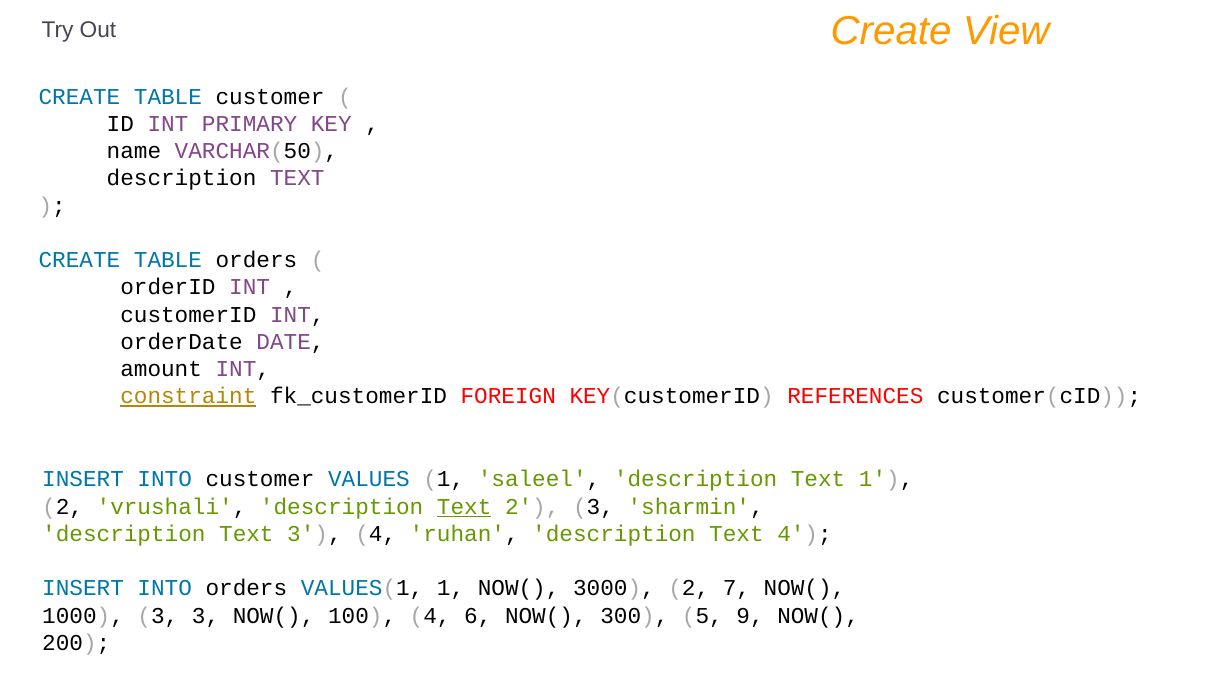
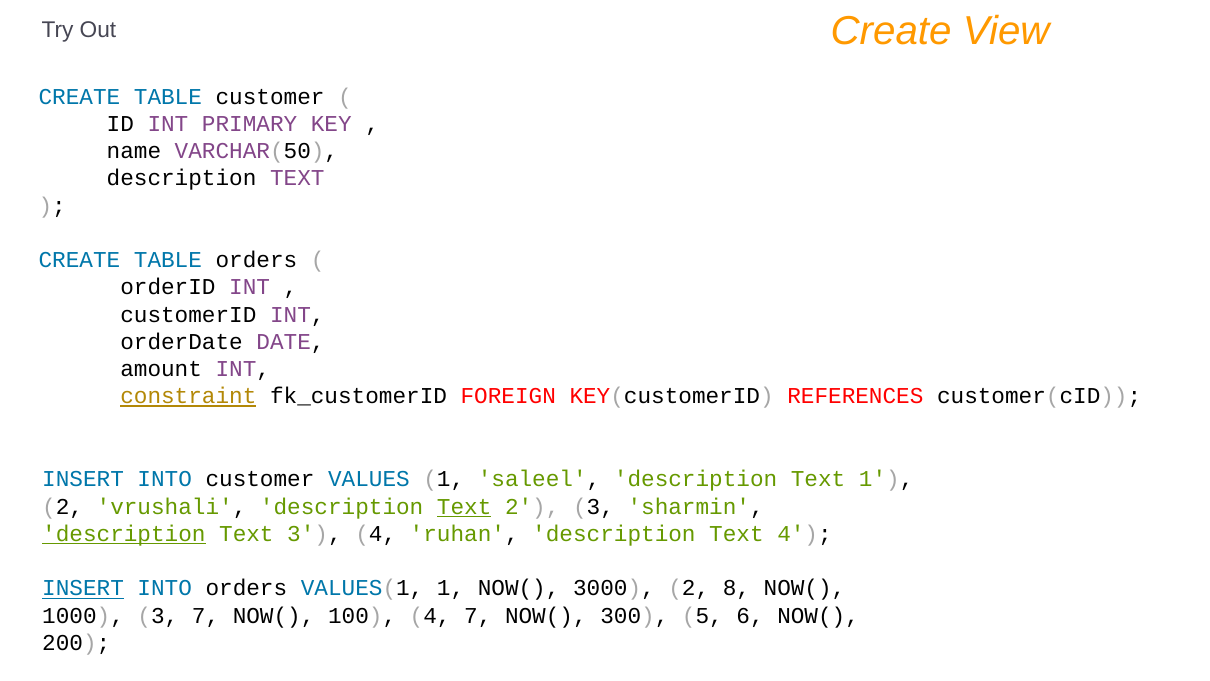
description at (124, 534) underline: none -> present
INSERT at (83, 588) underline: none -> present
7: 7 -> 8
3 3: 3 -> 7
4 6: 6 -> 7
9: 9 -> 6
